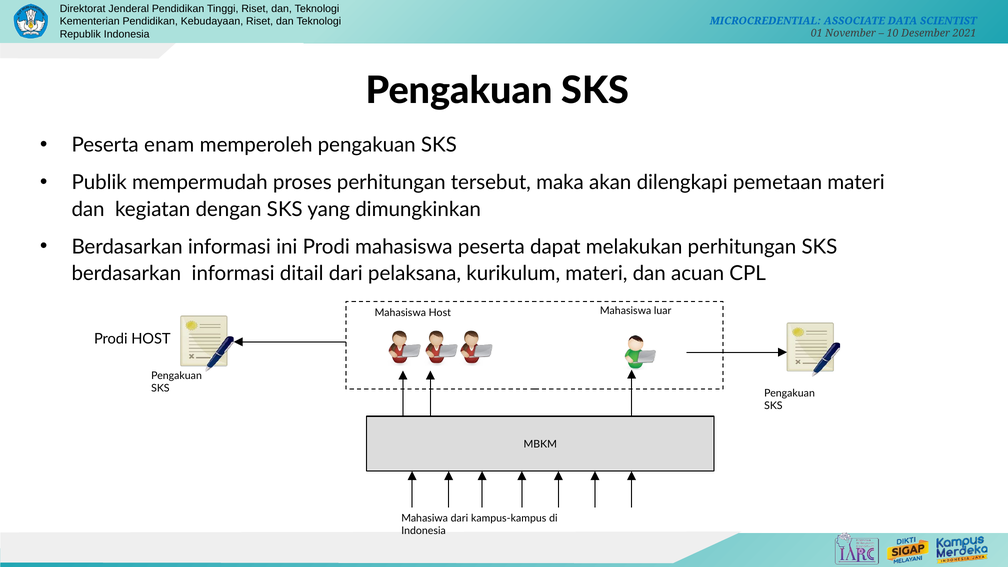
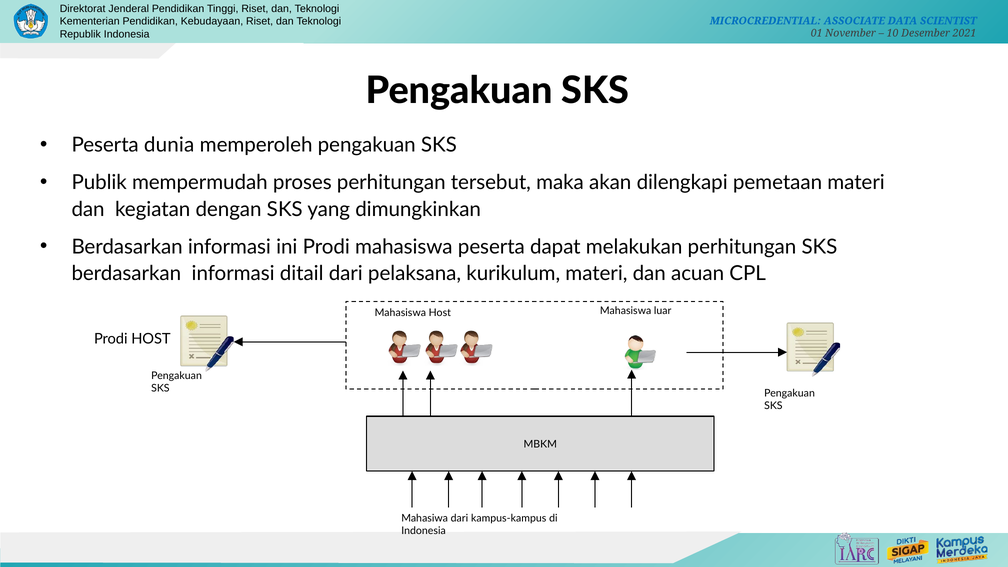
enam: enam -> dunia
